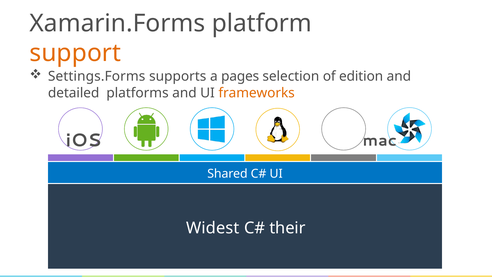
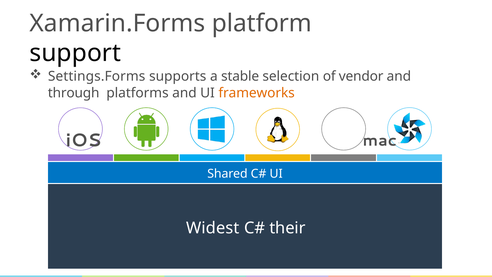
support colour: orange -> black
pages: pages -> stable
edition: edition -> vendor
detailed: detailed -> through
